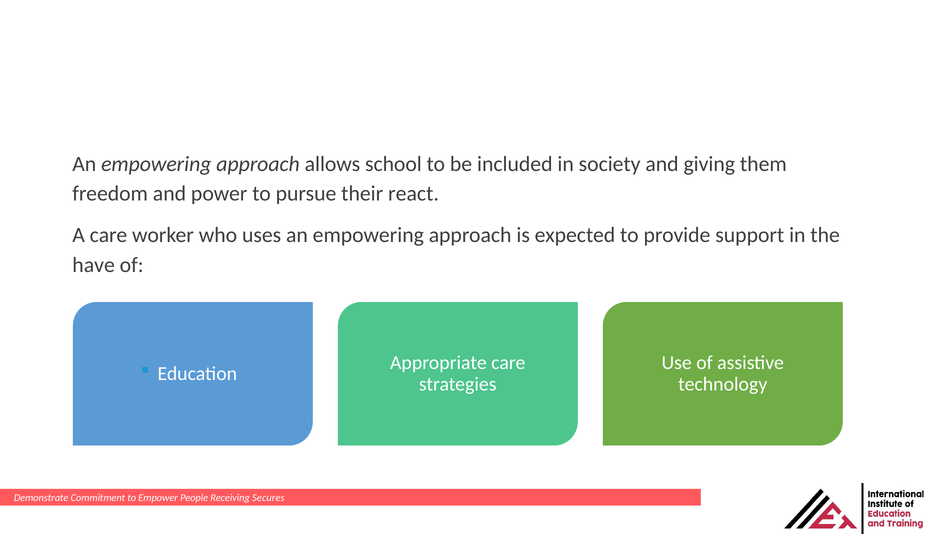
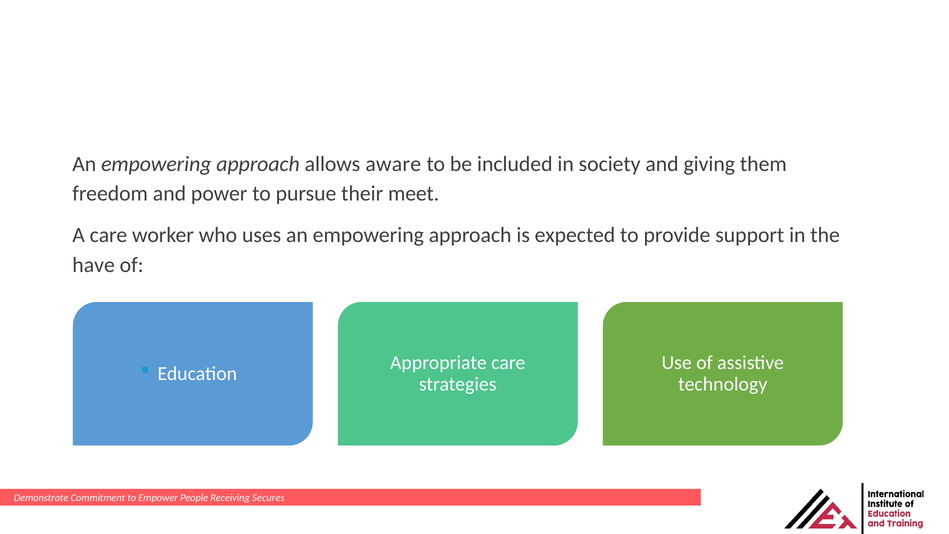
school: school -> aware
react: react -> meet
